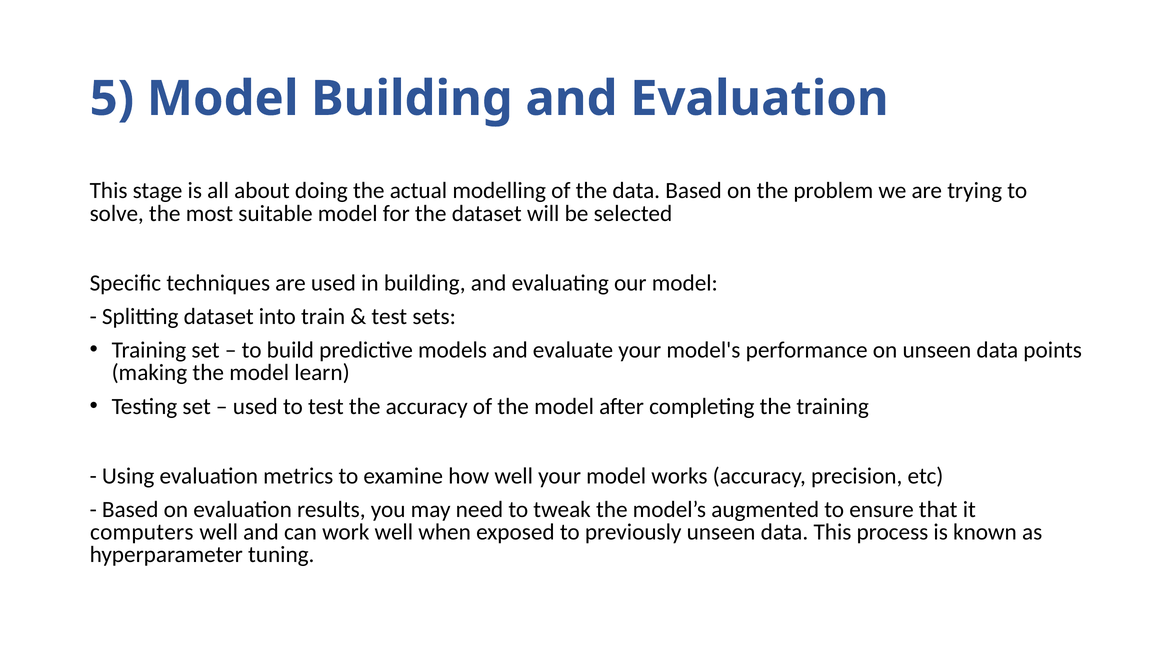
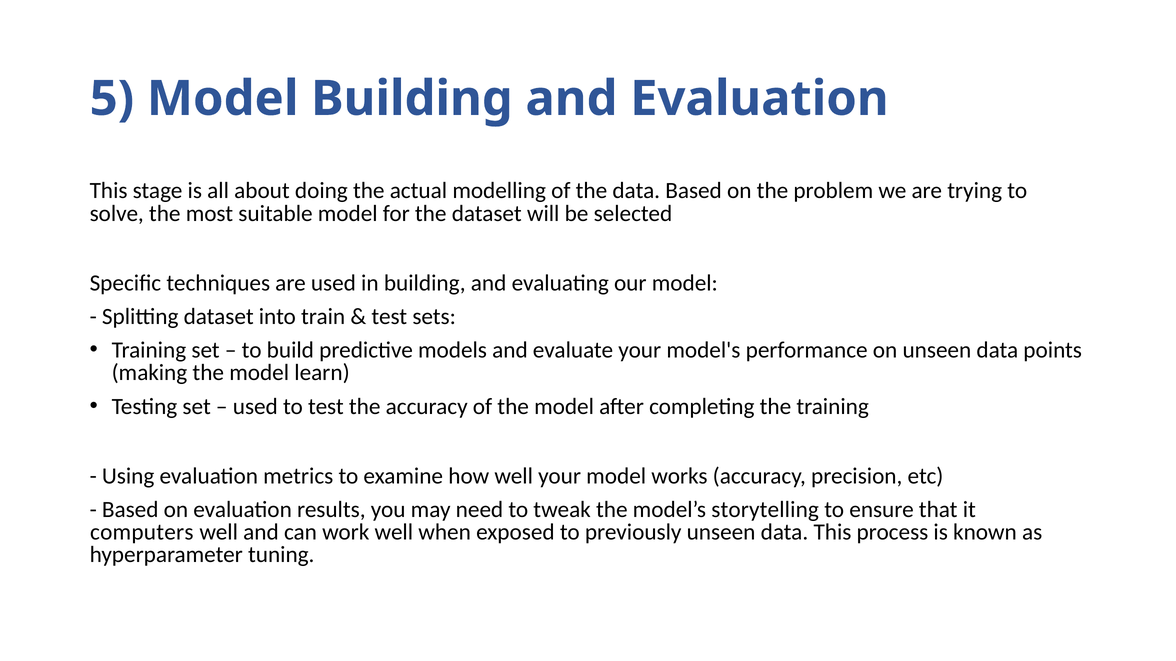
augmented: augmented -> storytelling
